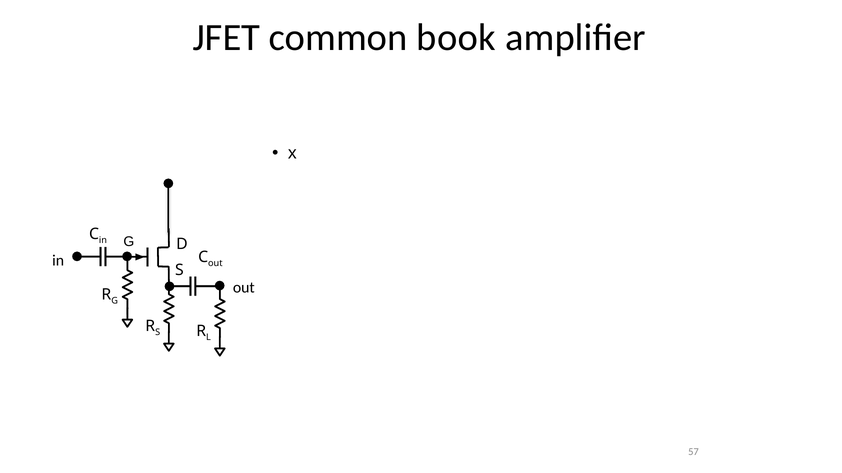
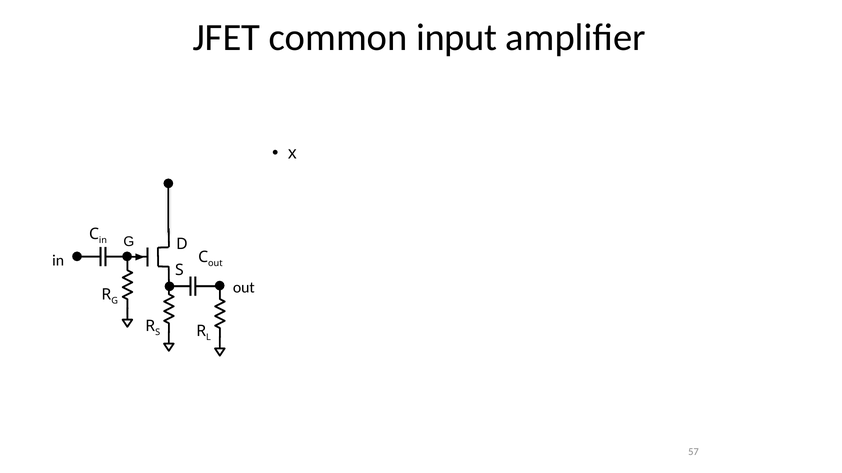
book: book -> input
